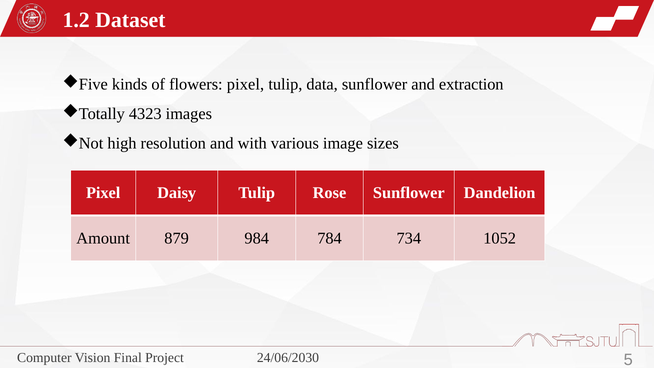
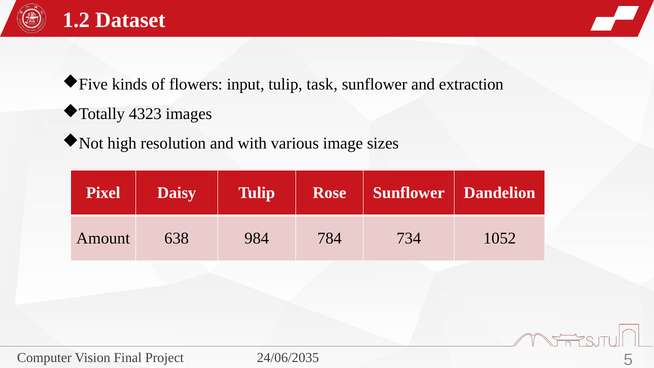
flowers pixel: pixel -> input
data: data -> task
879: 879 -> 638
24/06/2030: 24/06/2030 -> 24/06/2035
